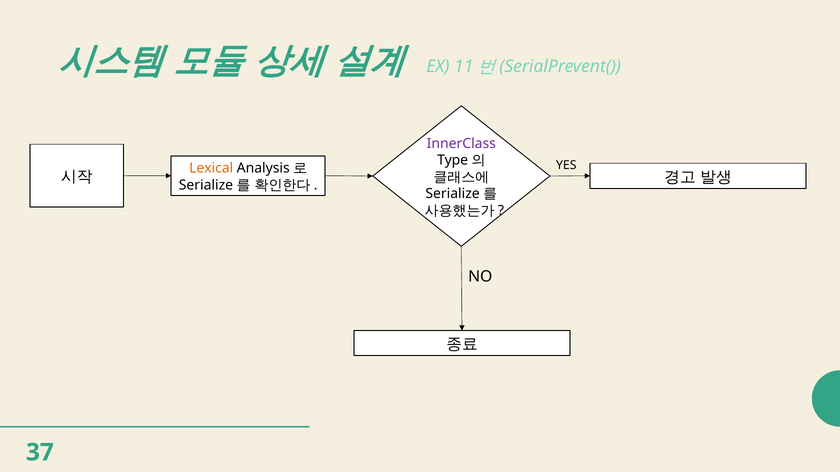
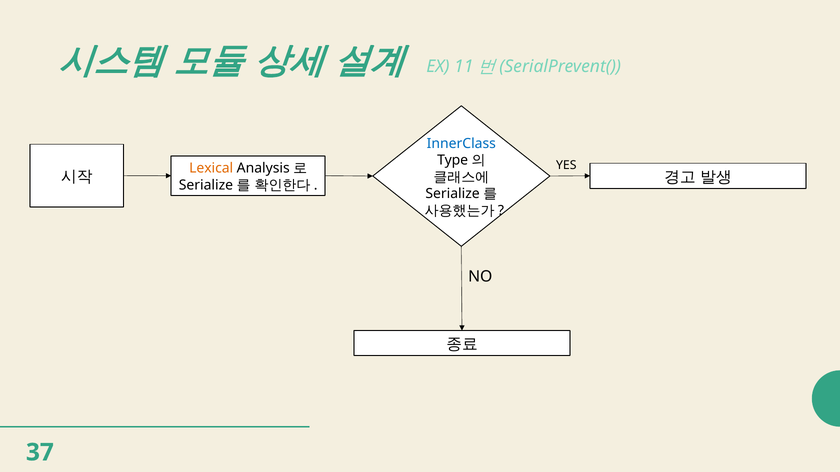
InnerClass colour: purple -> blue
